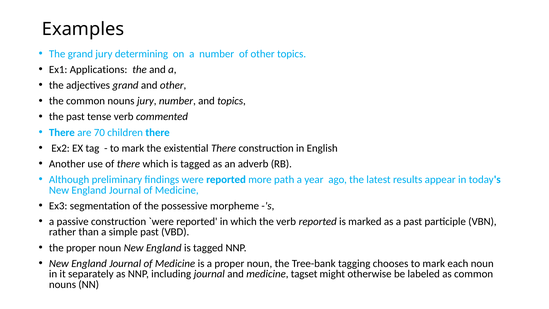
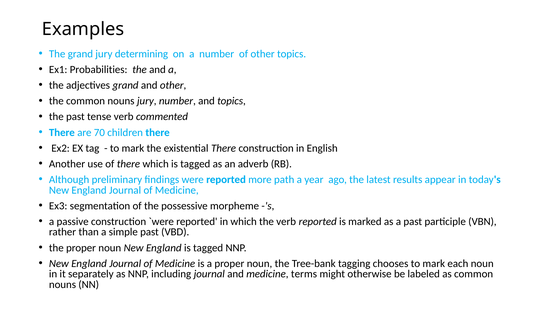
Applications: Applications -> Probabilities
tagset: tagset -> terms
